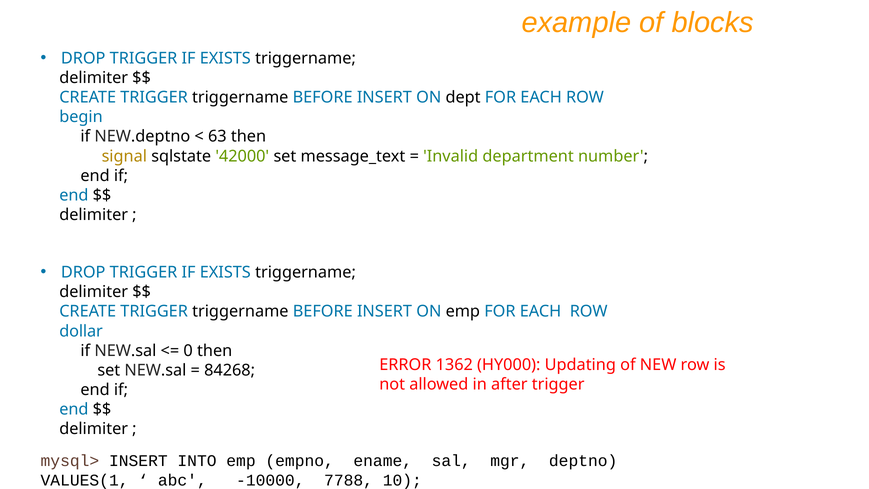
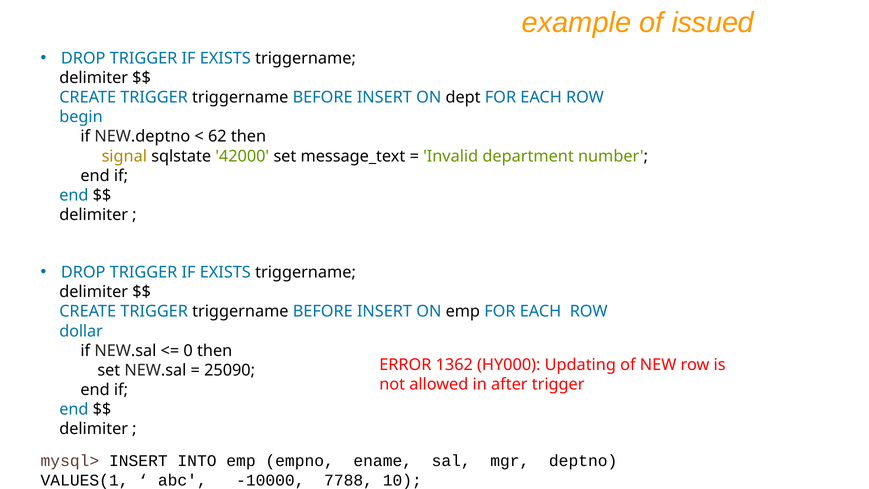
blocks: blocks -> issued
63: 63 -> 62
84268: 84268 -> 25090
